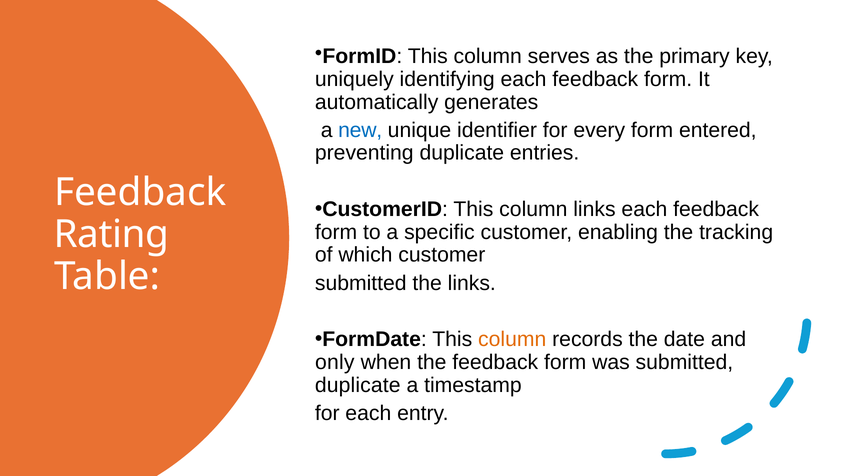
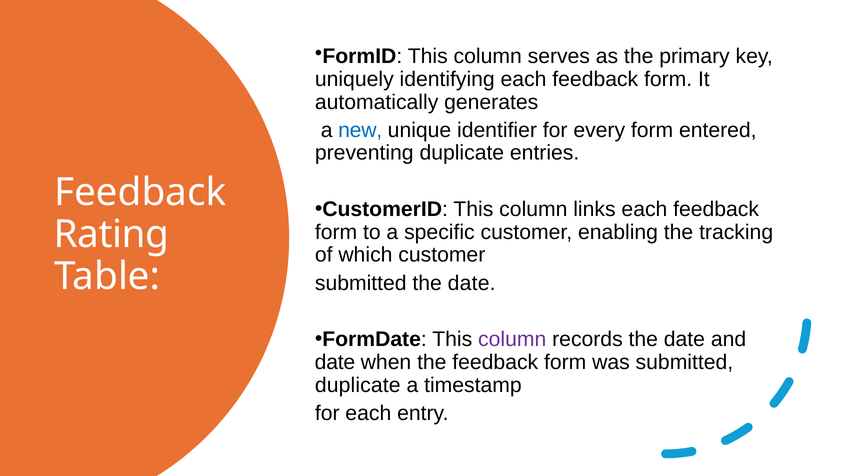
submitted the links: links -> date
column at (512, 339) colour: orange -> purple
only at (335, 362): only -> date
